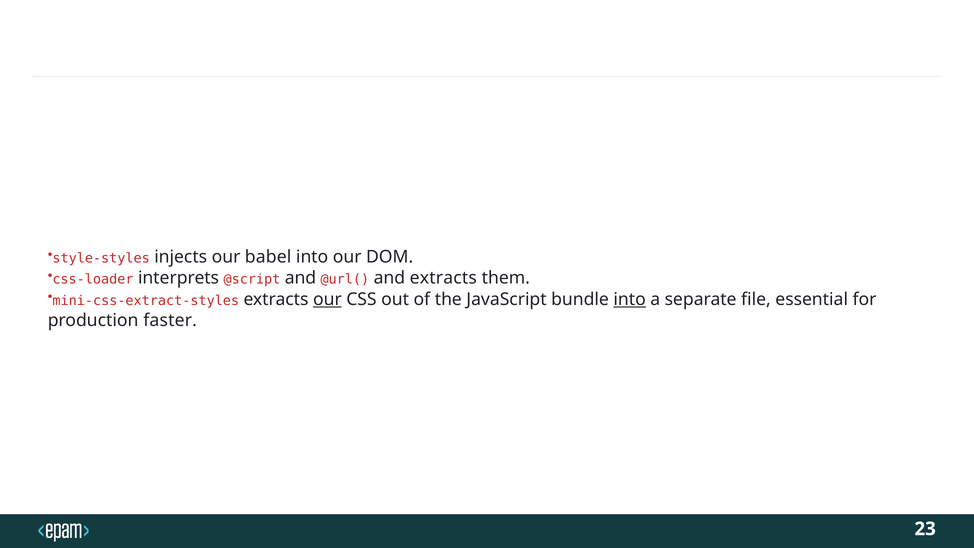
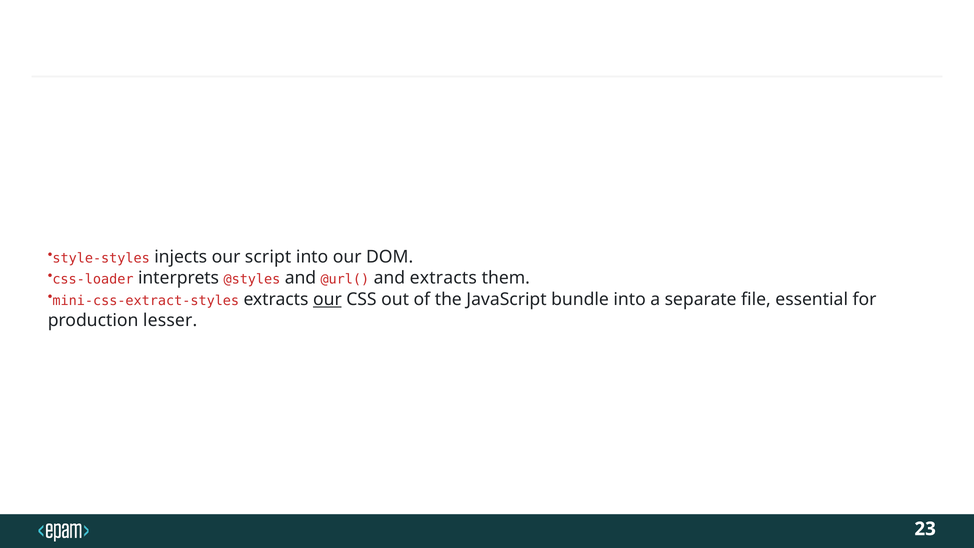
babel: babel -> script
@script: @script -> @styles
into at (630, 299) underline: present -> none
faster: faster -> lesser
